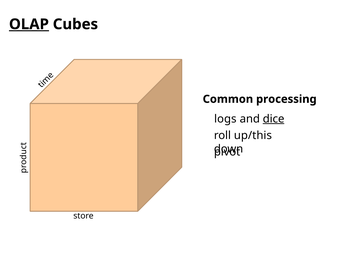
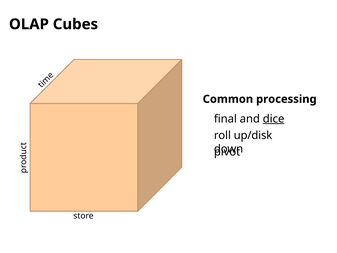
OLAP underline: present -> none
logs: logs -> final
up/this: up/this -> up/disk
